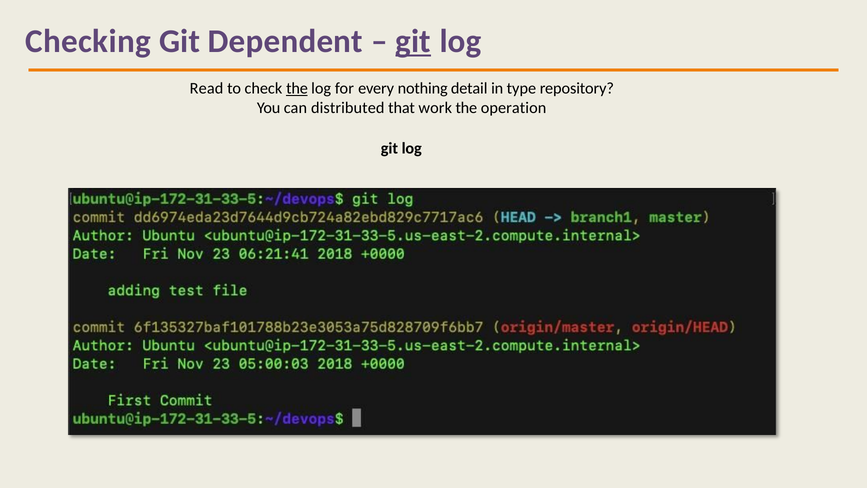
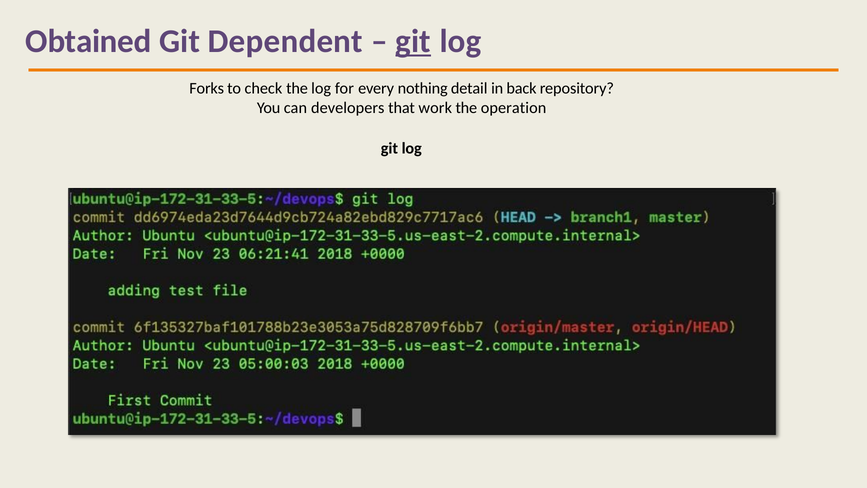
Checking: Checking -> Obtained
Read: Read -> Forks
the at (297, 88) underline: present -> none
type: type -> back
distributed: distributed -> developers
